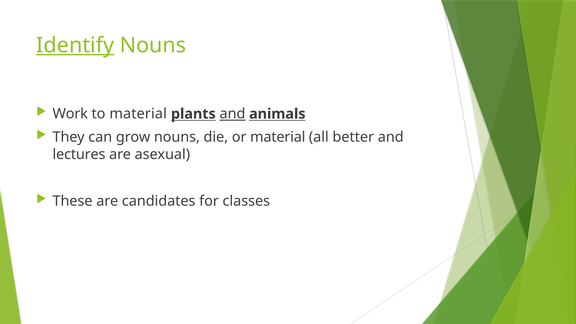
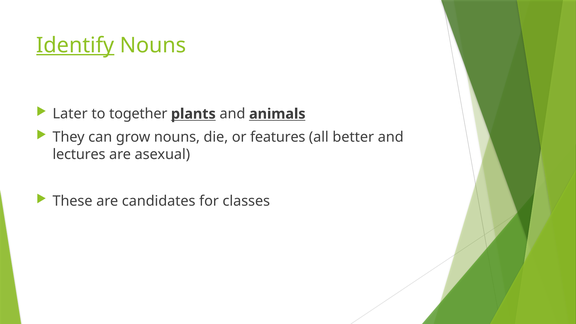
Work: Work -> Later
to material: material -> together
and at (232, 114) underline: present -> none
or material: material -> features
